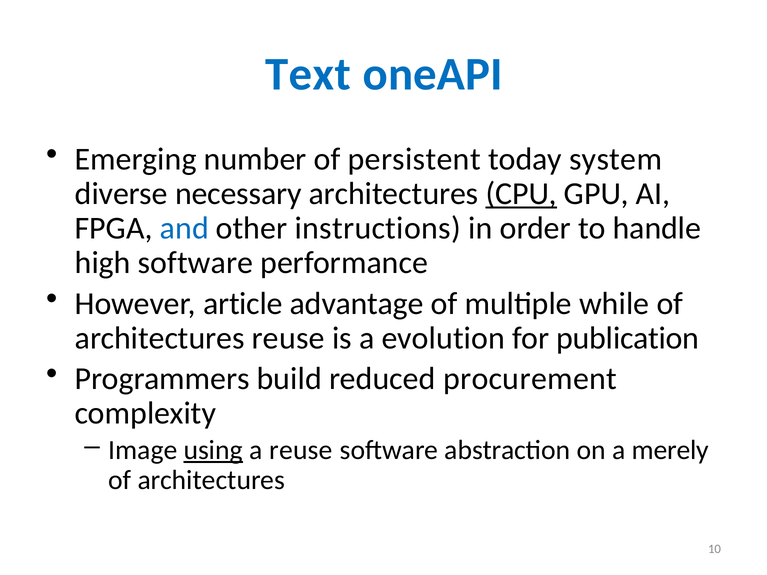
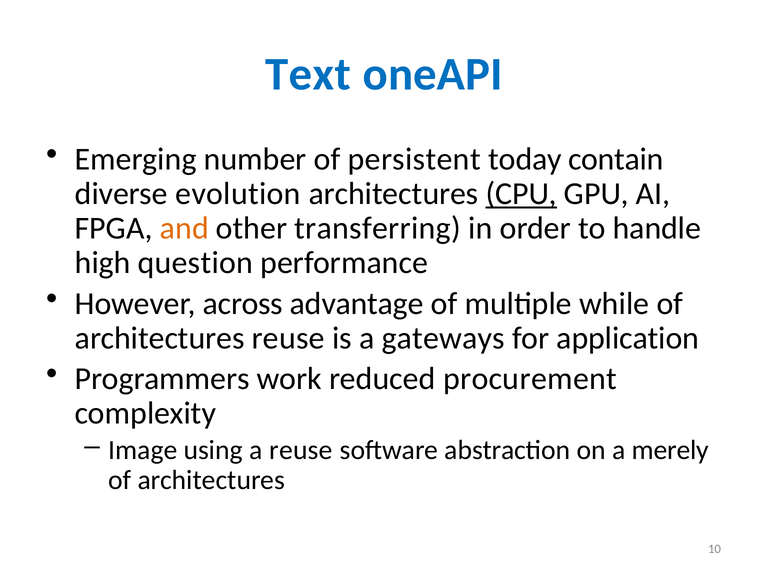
system: system -> contain
necessary: necessary -> evolution
and colour: blue -> orange
instructions: instructions -> transferring
high software: software -> question
article: article -> across
evolution: evolution -> gateways
publication: publication -> application
build: build -> work
using underline: present -> none
